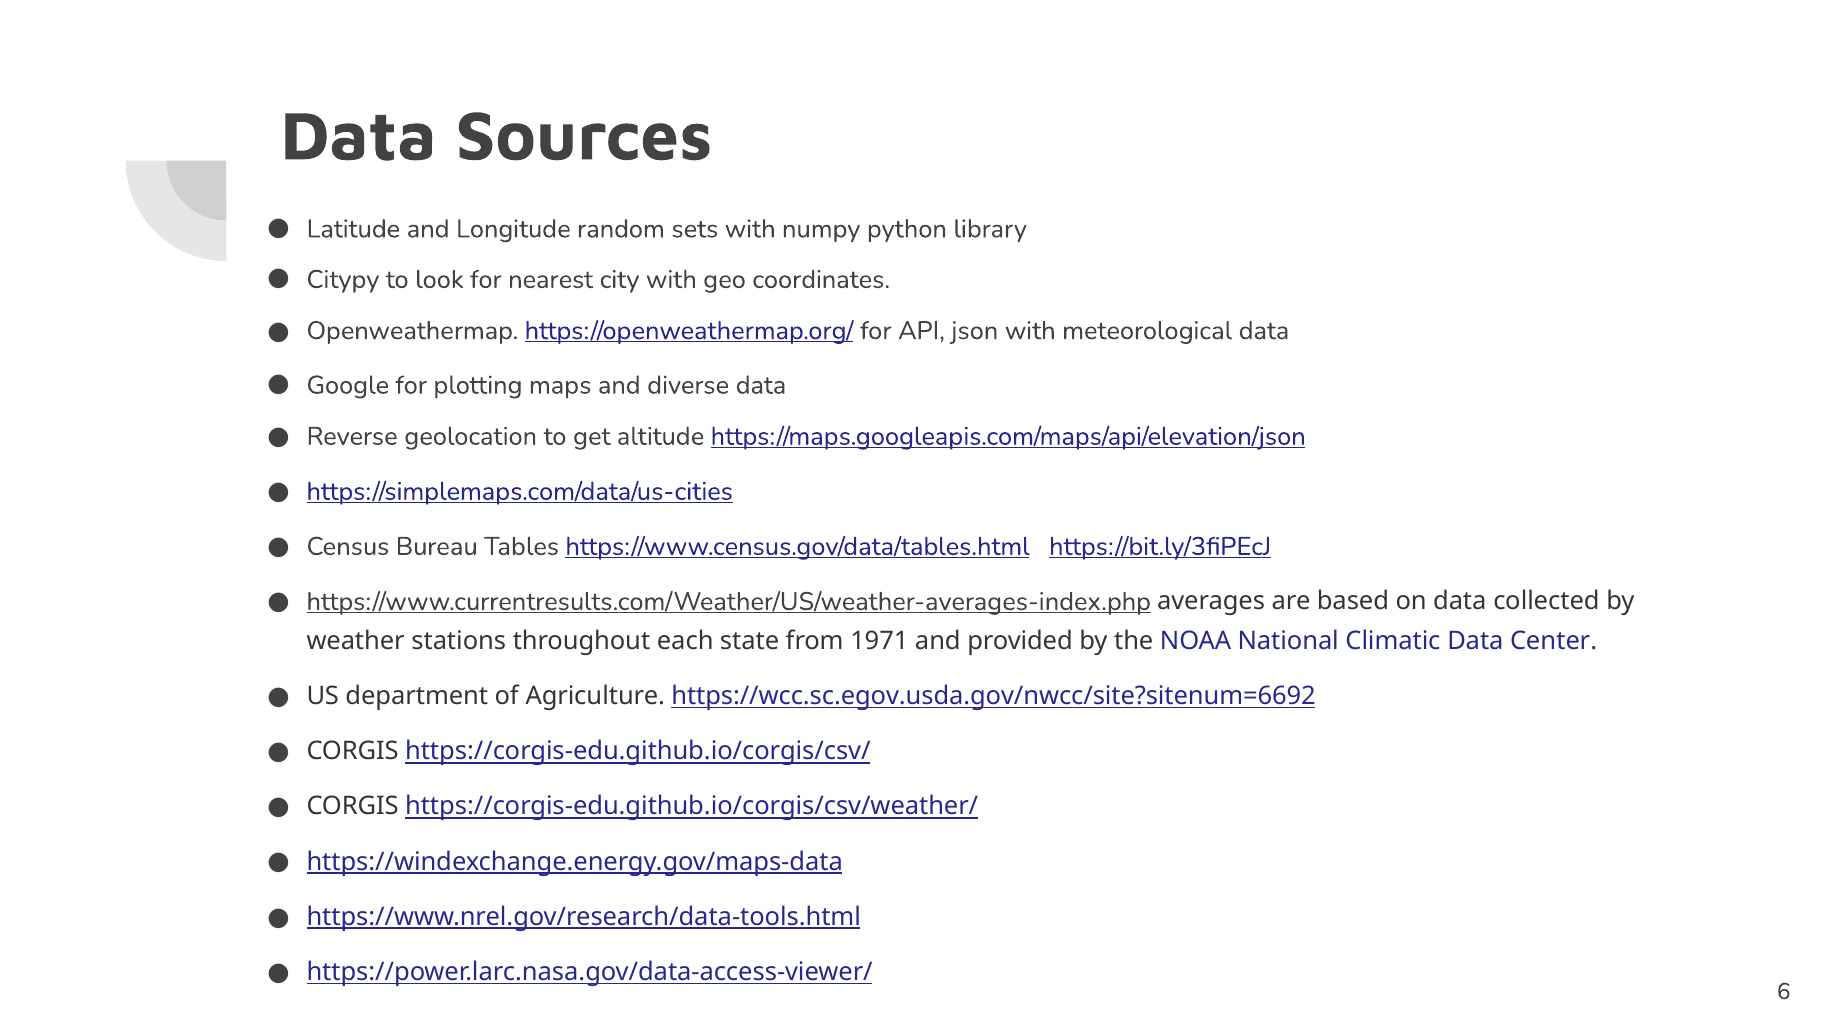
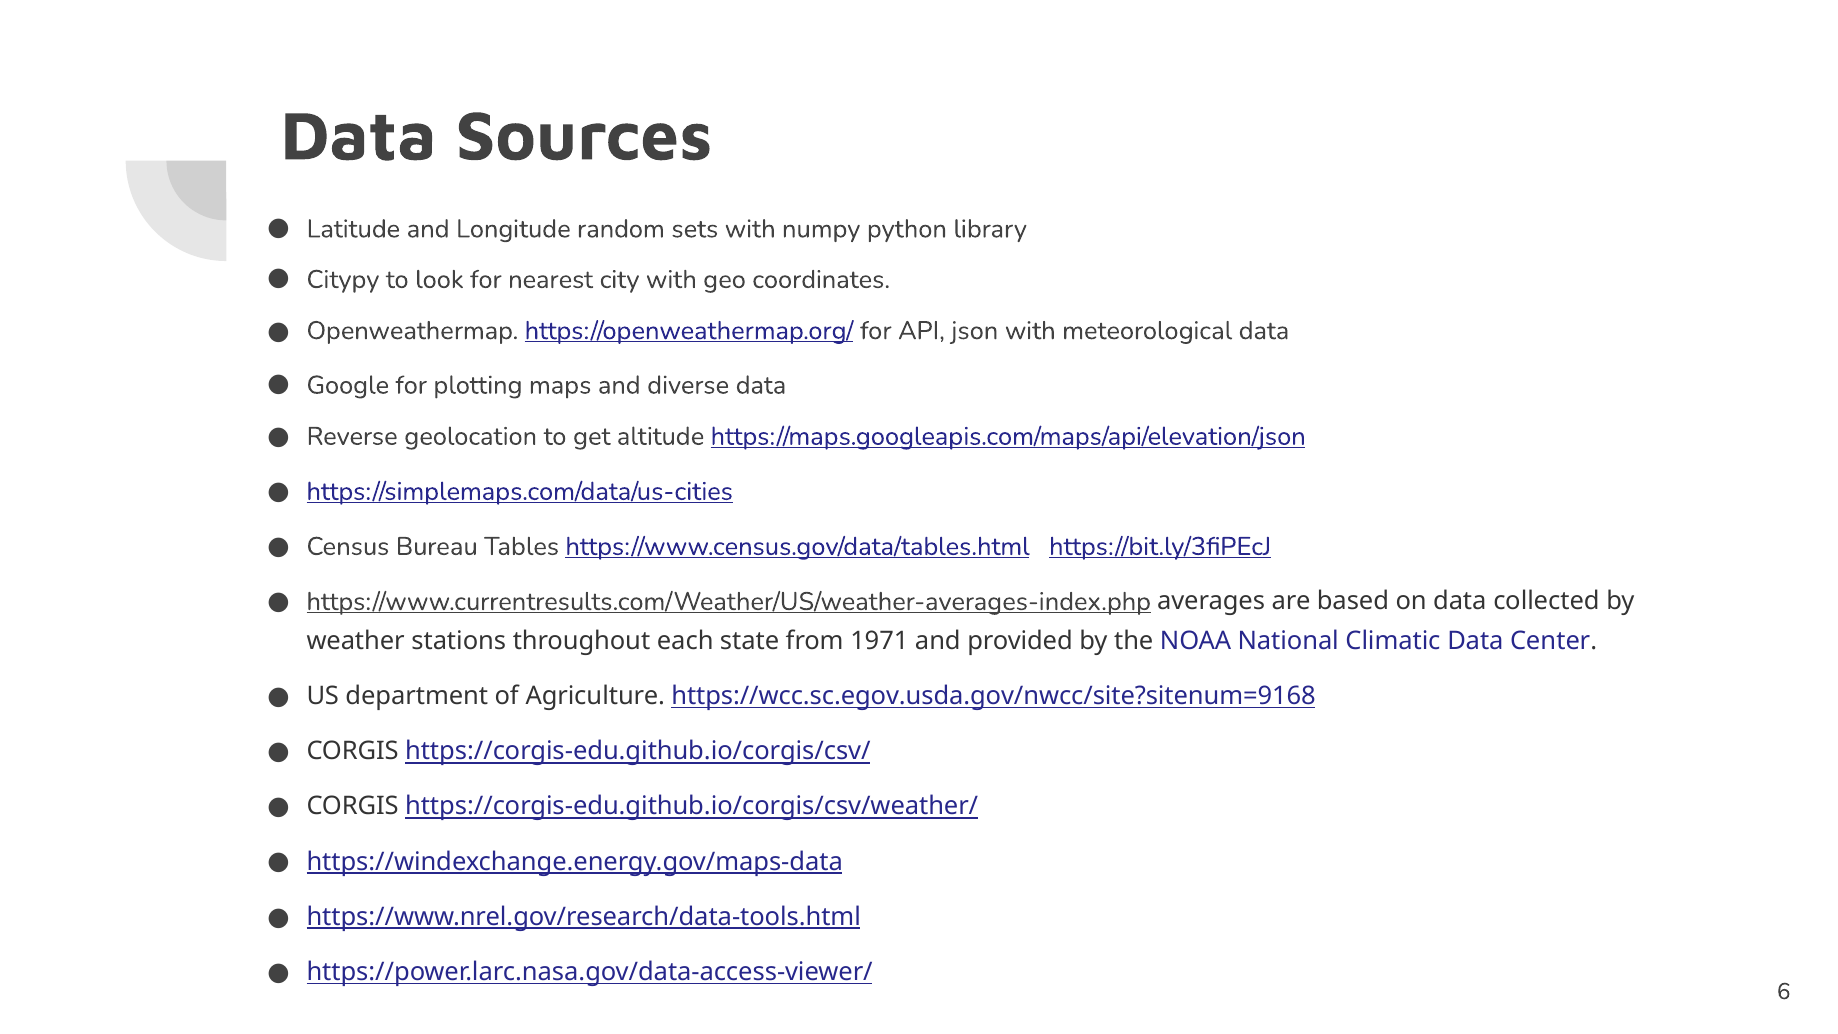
https://wcc.sc.egov.usda.gov/nwcc/site?sitenum=6692: https://wcc.sc.egov.usda.gov/nwcc/site?sitenum=6692 -> https://wcc.sc.egov.usda.gov/nwcc/site?sitenum=9168
